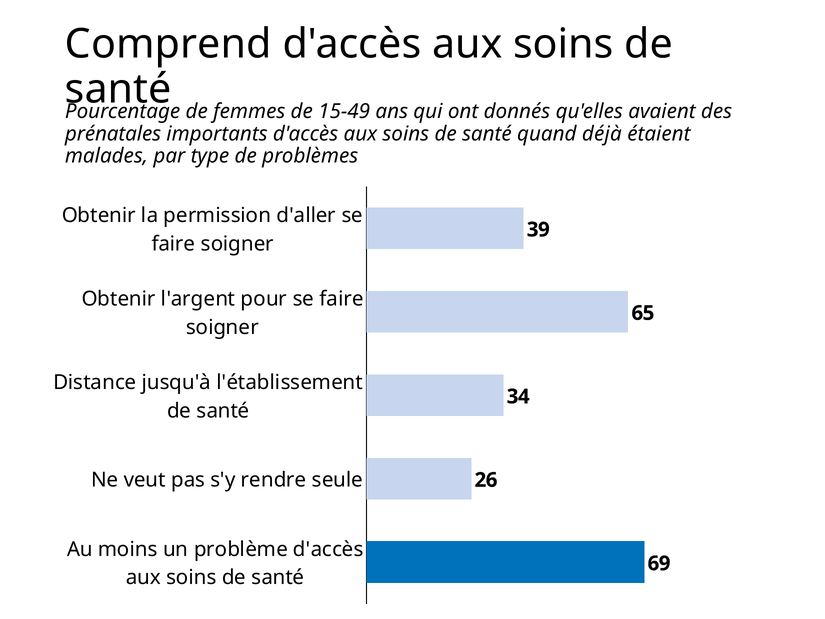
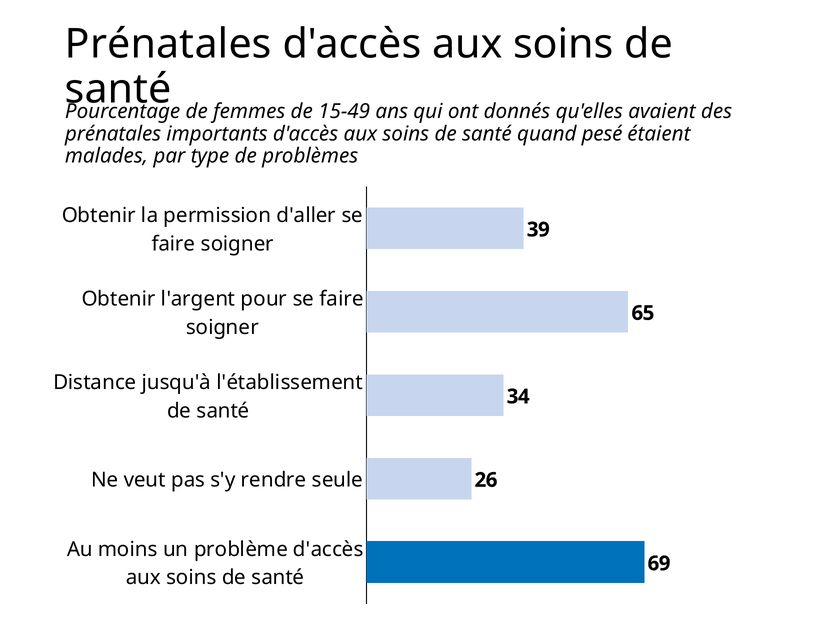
Comprend at (168, 44): Comprend -> Prénatales
déjà: déjà -> pesé
